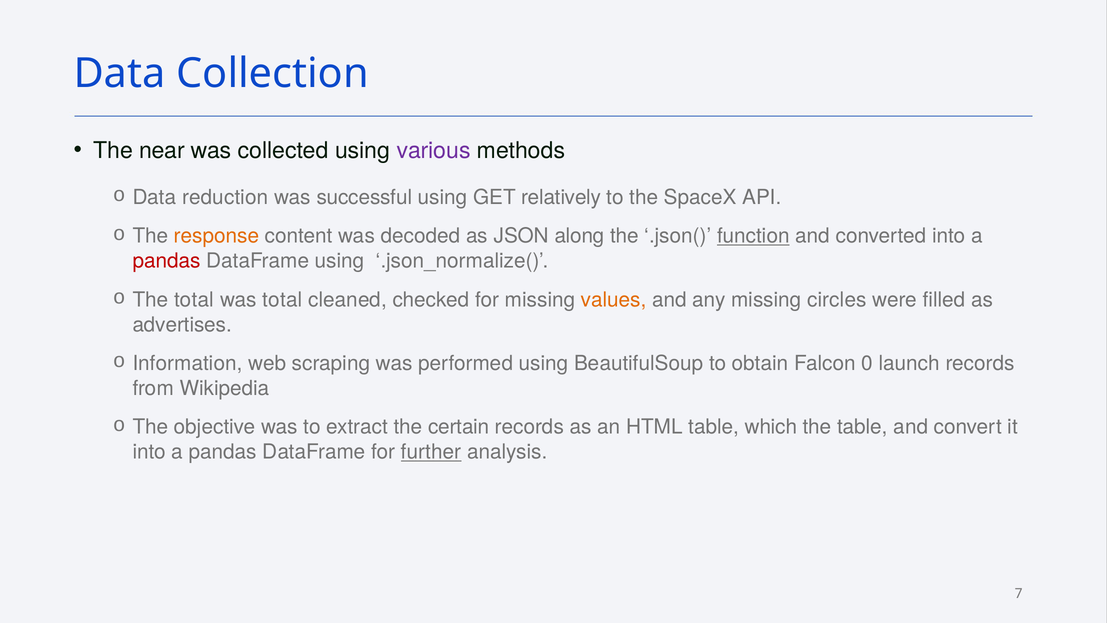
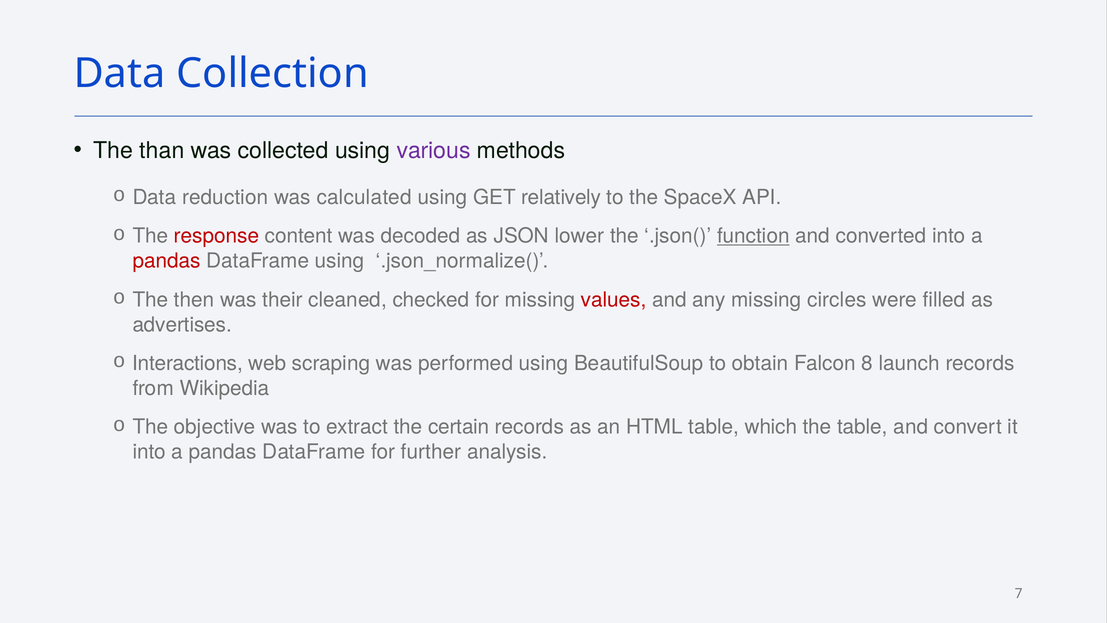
near: near -> than
successful: successful -> calculated
response colour: orange -> red
along: along -> lower
The total: total -> then
was total: total -> their
values colour: orange -> red
Information: Information -> Interactions
0: 0 -> 8
further underline: present -> none
